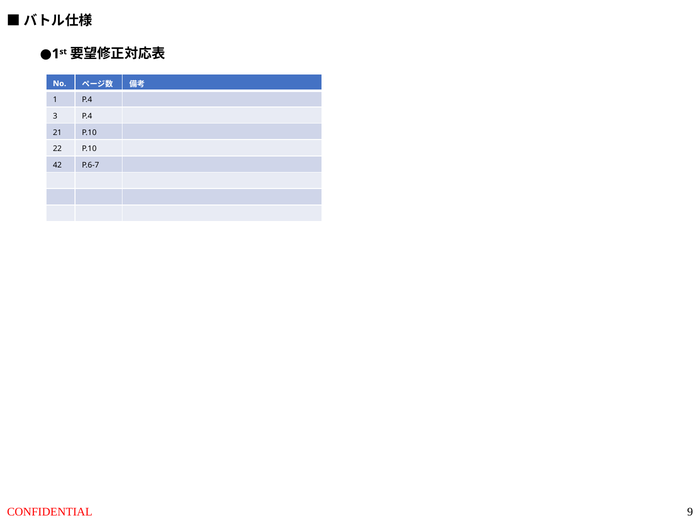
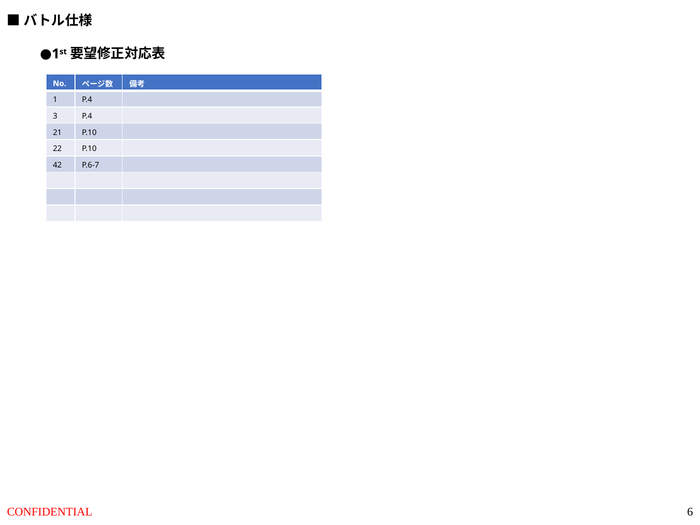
9: 9 -> 6
